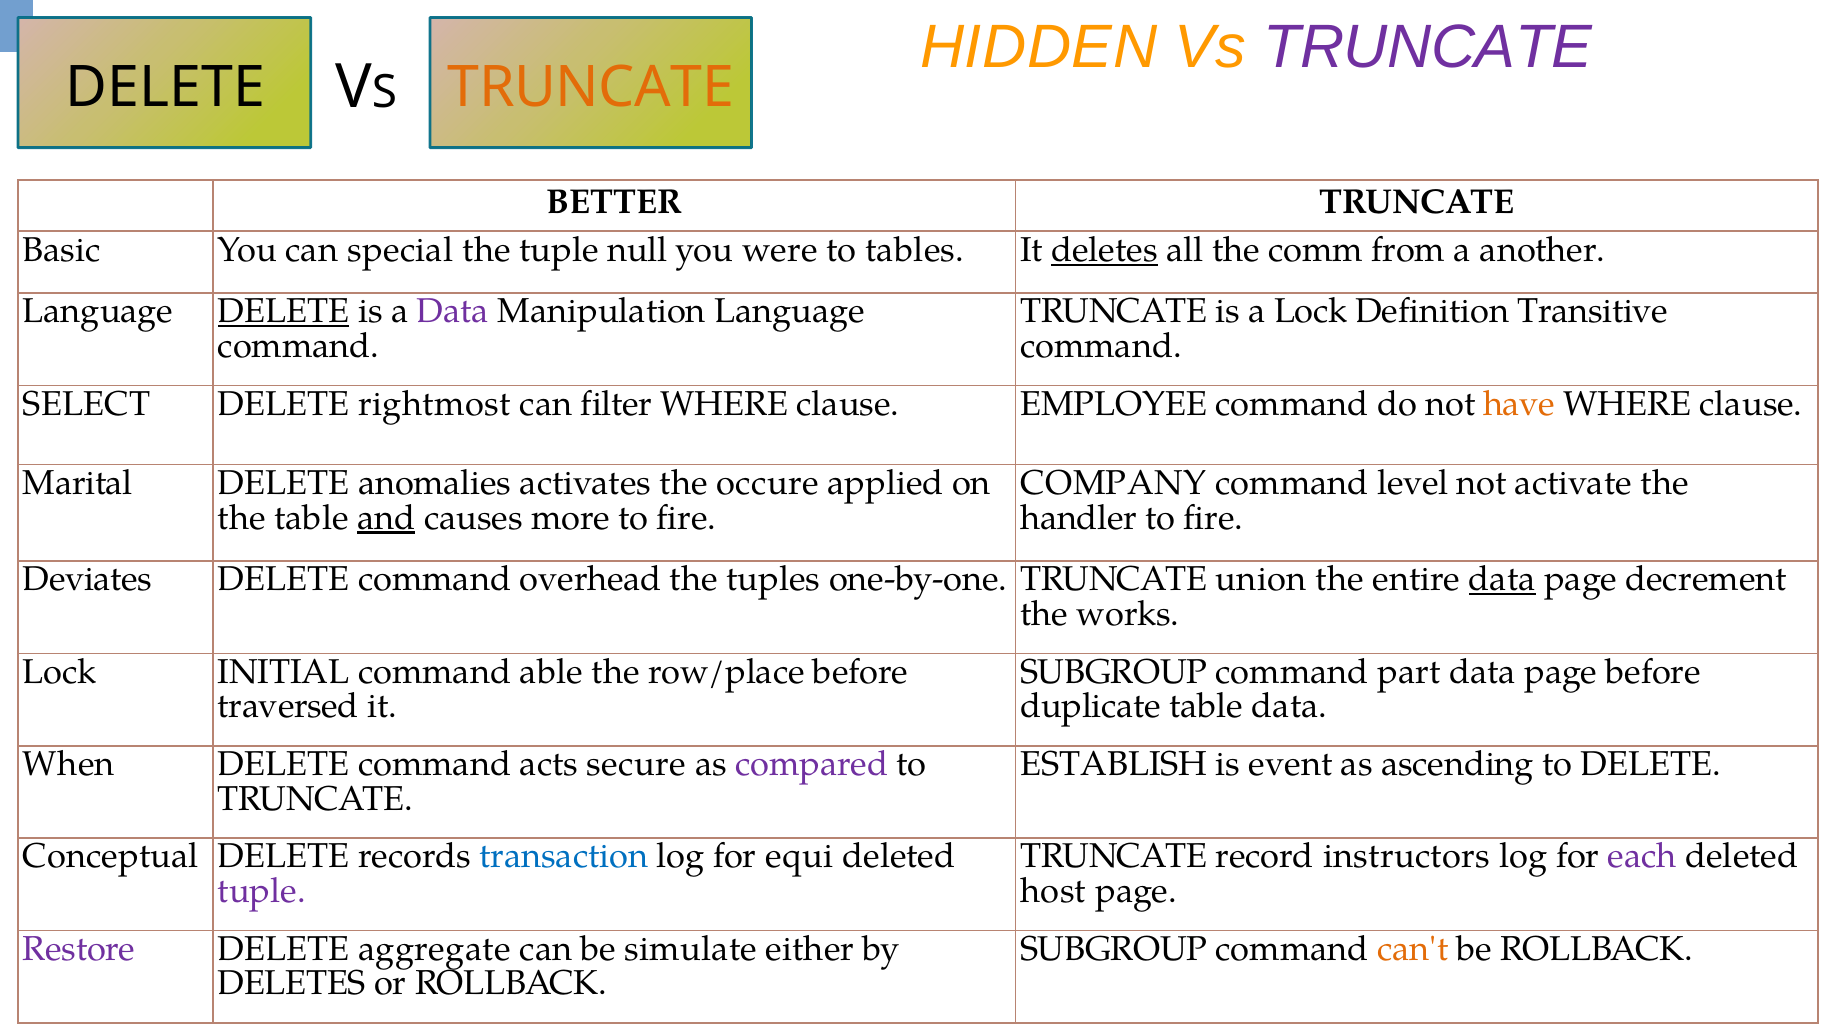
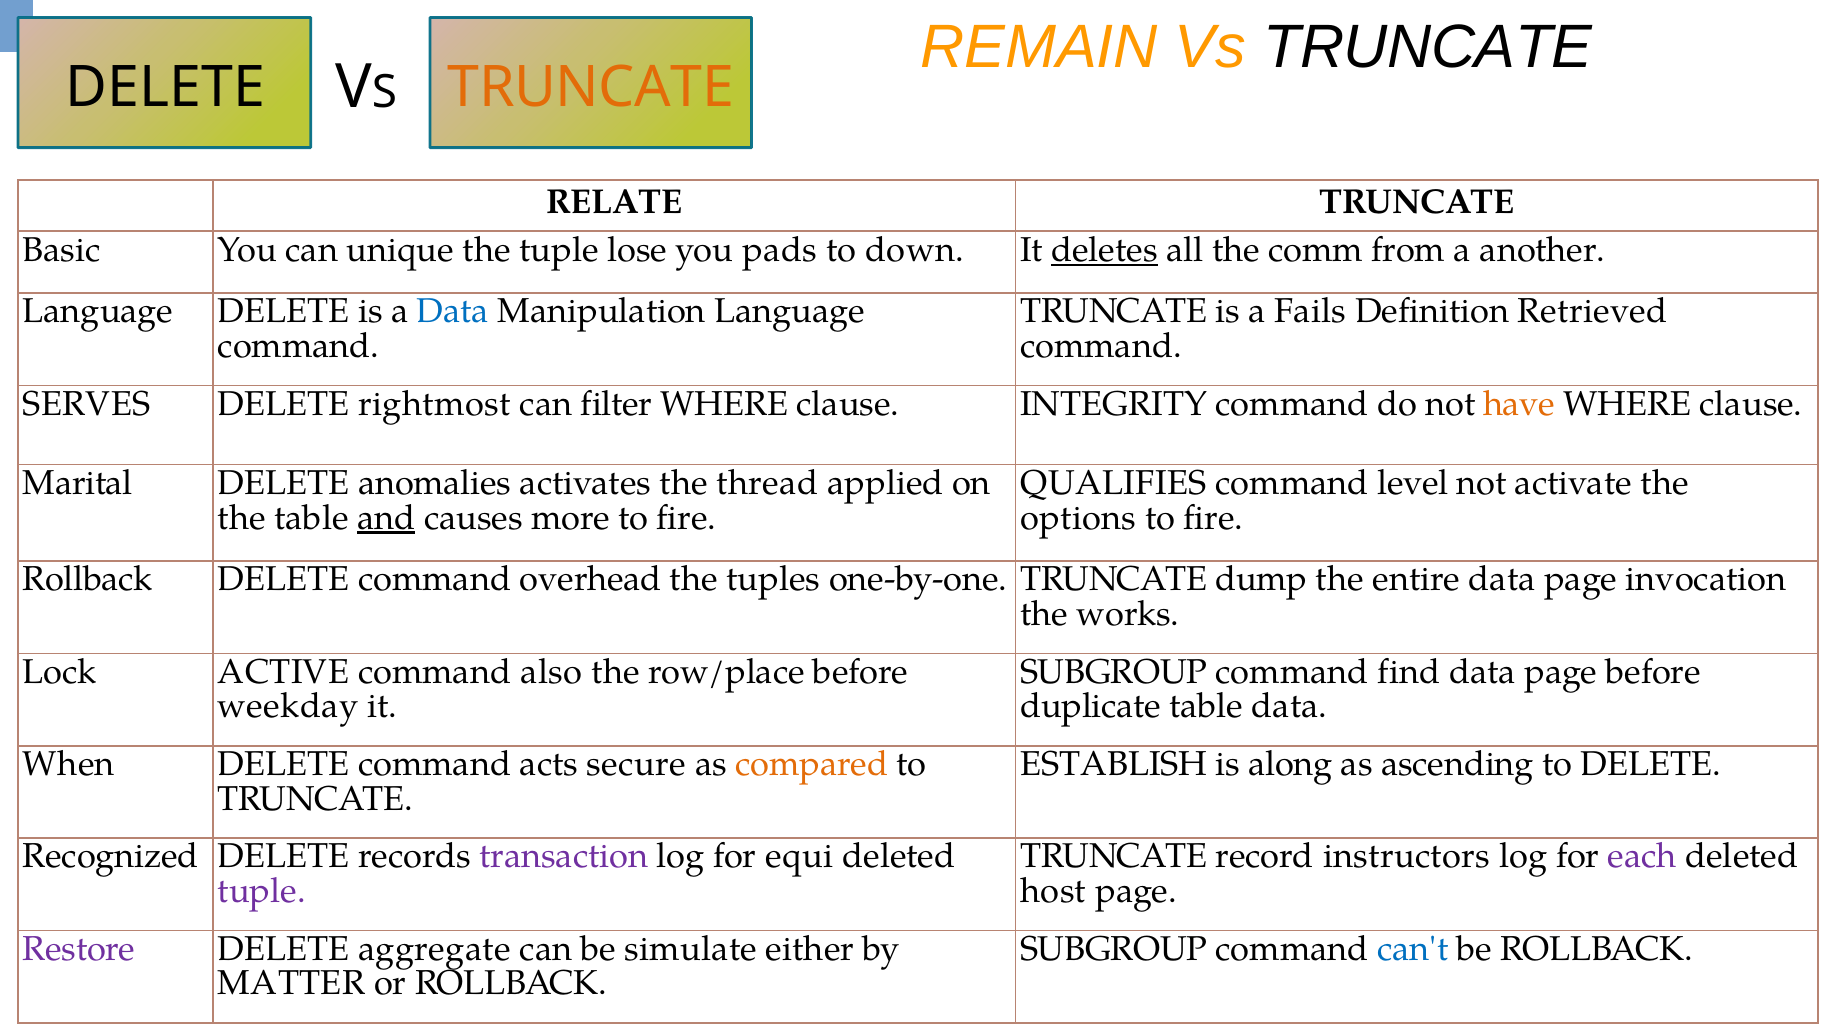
HIDDEN: HIDDEN -> REMAIN
TRUNCATE at (1428, 48) colour: purple -> black
BETTER: BETTER -> RELATE
special: special -> unique
null: null -> lose
were: were -> pads
tables: tables -> down
DELETE at (284, 311) underline: present -> none
Data at (453, 311) colour: purple -> blue
a Lock: Lock -> Fails
Transitive: Transitive -> Retrieved
SELECT: SELECT -> SERVES
EMPLOYEE: EMPLOYEE -> INTEGRITY
occure: occure -> thread
COMPANY: COMPANY -> QUALIFIES
handler: handler -> options
Deviates at (88, 579): Deviates -> Rollback
union: union -> dump
data at (1502, 579) underline: present -> none
decrement: decrement -> invocation
INITIAL: INITIAL -> ACTIVE
able: able -> also
part: part -> find
traversed: traversed -> weekday
compared colour: purple -> orange
event: event -> along
Conceptual: Conceptual -> Recognized
transaction colour: blue -> purple
can't colour: orange -> blue
DELETES at (292, 983): DELETES -> MATTER
